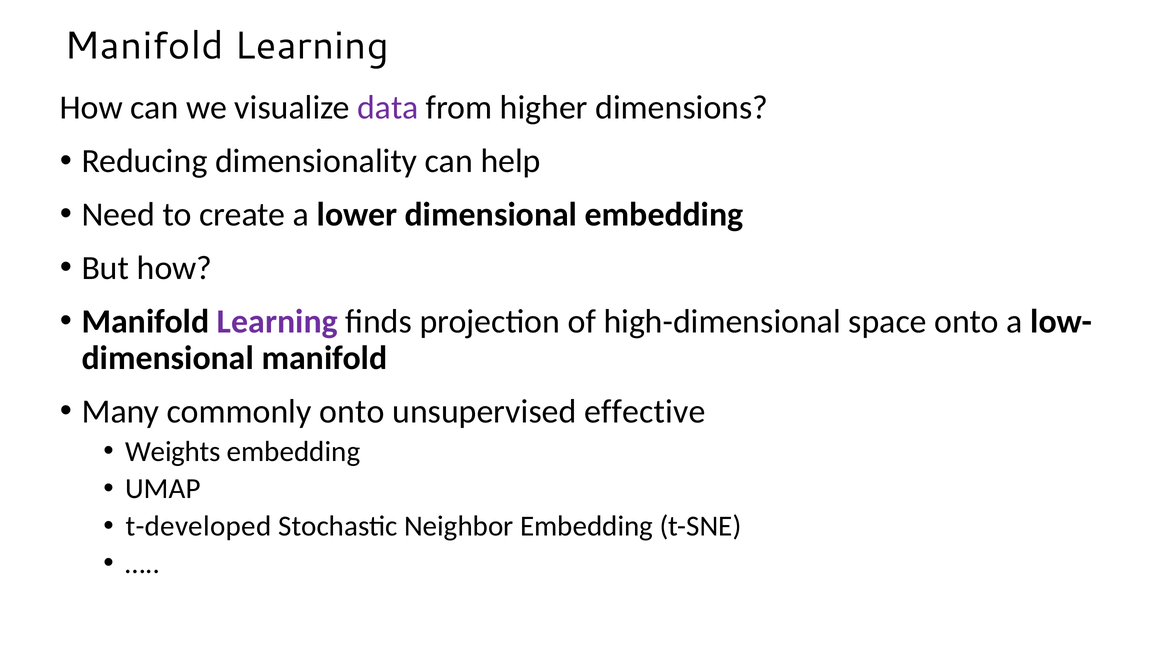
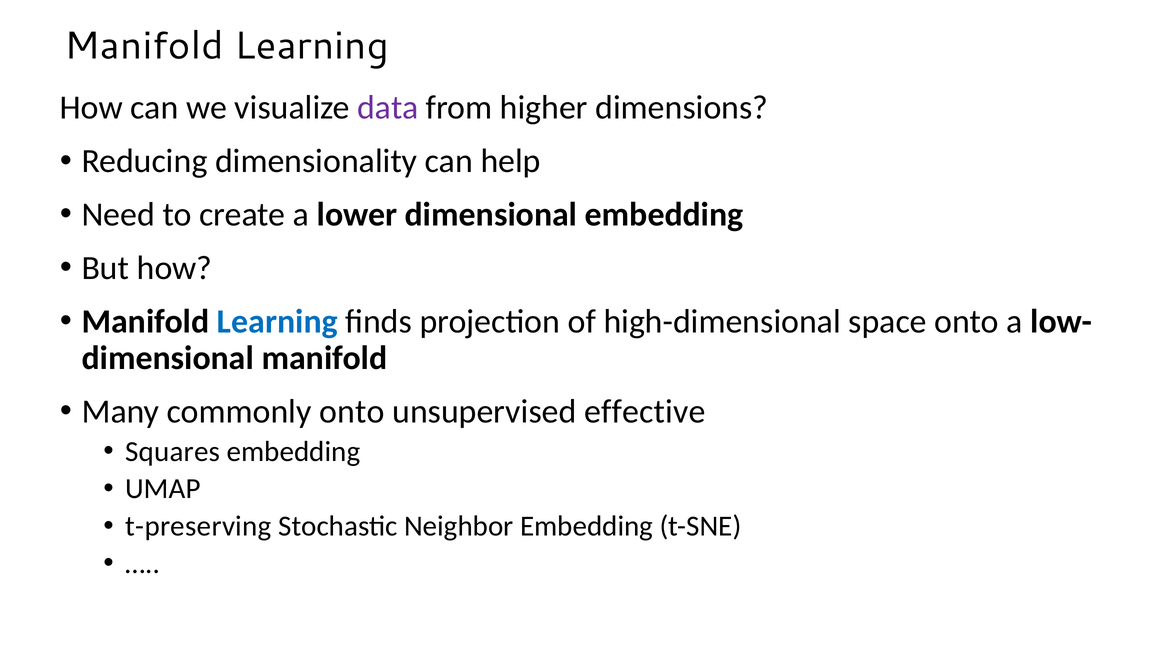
Learning at (277, 322) colour: purple -> blue
Weights: Weights -> Squares
t-developed: t-developed -> t-preserving
